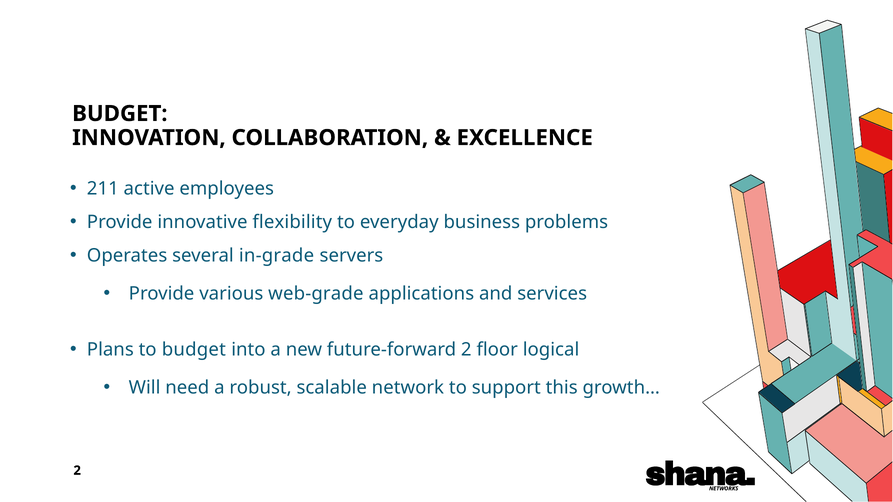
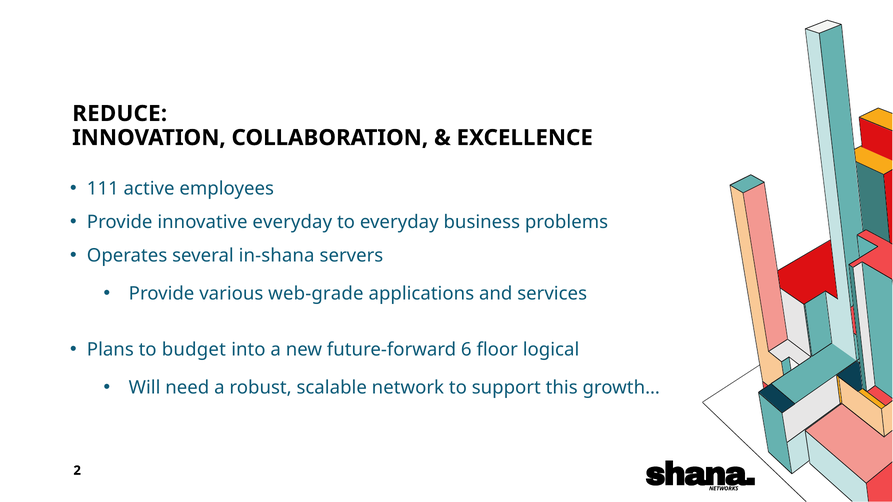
BUDGET at (120, 114): BUDGET -> REDUCE
211: 211 -> 111
innovative flexibility: flexibility -> everyday
in-grade: in-grade -> in-shana
future-forward 2: 2 -> 6
